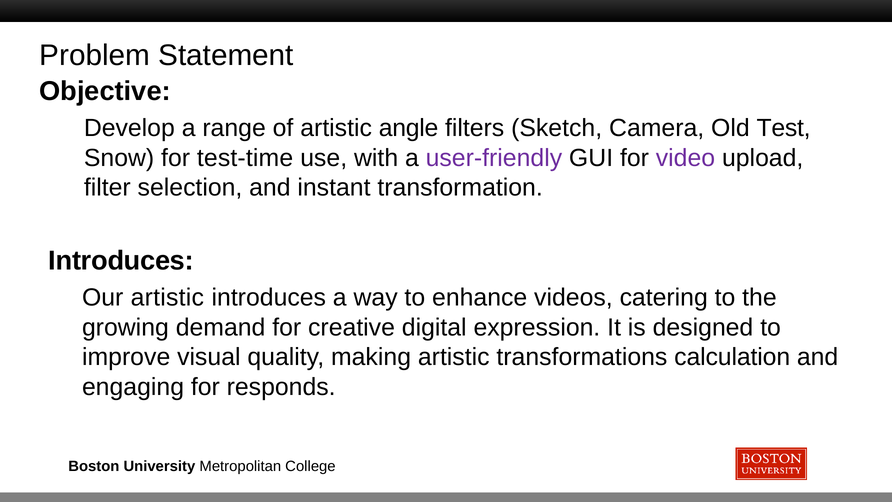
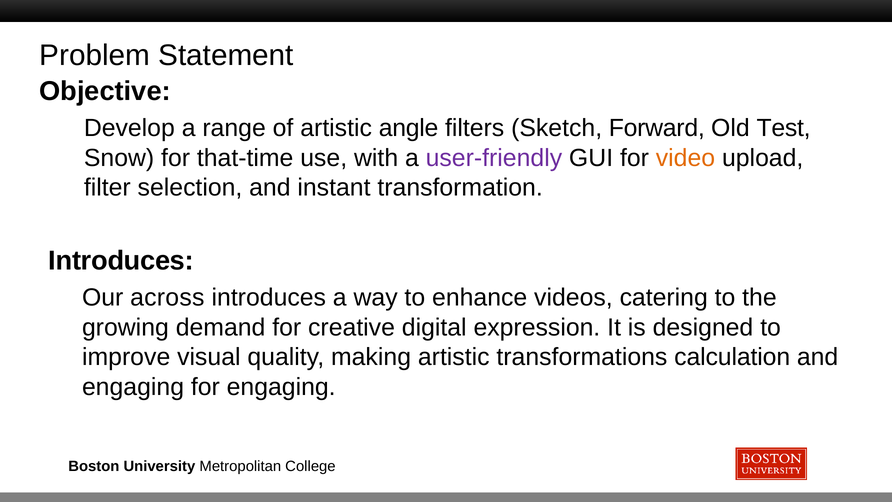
Camera: Camera -> Forward
test-time: test-time -> that-time
video colour: purple -> orange
artistic at (167, 298): artistic -> across
for responds: responds -> engaging
